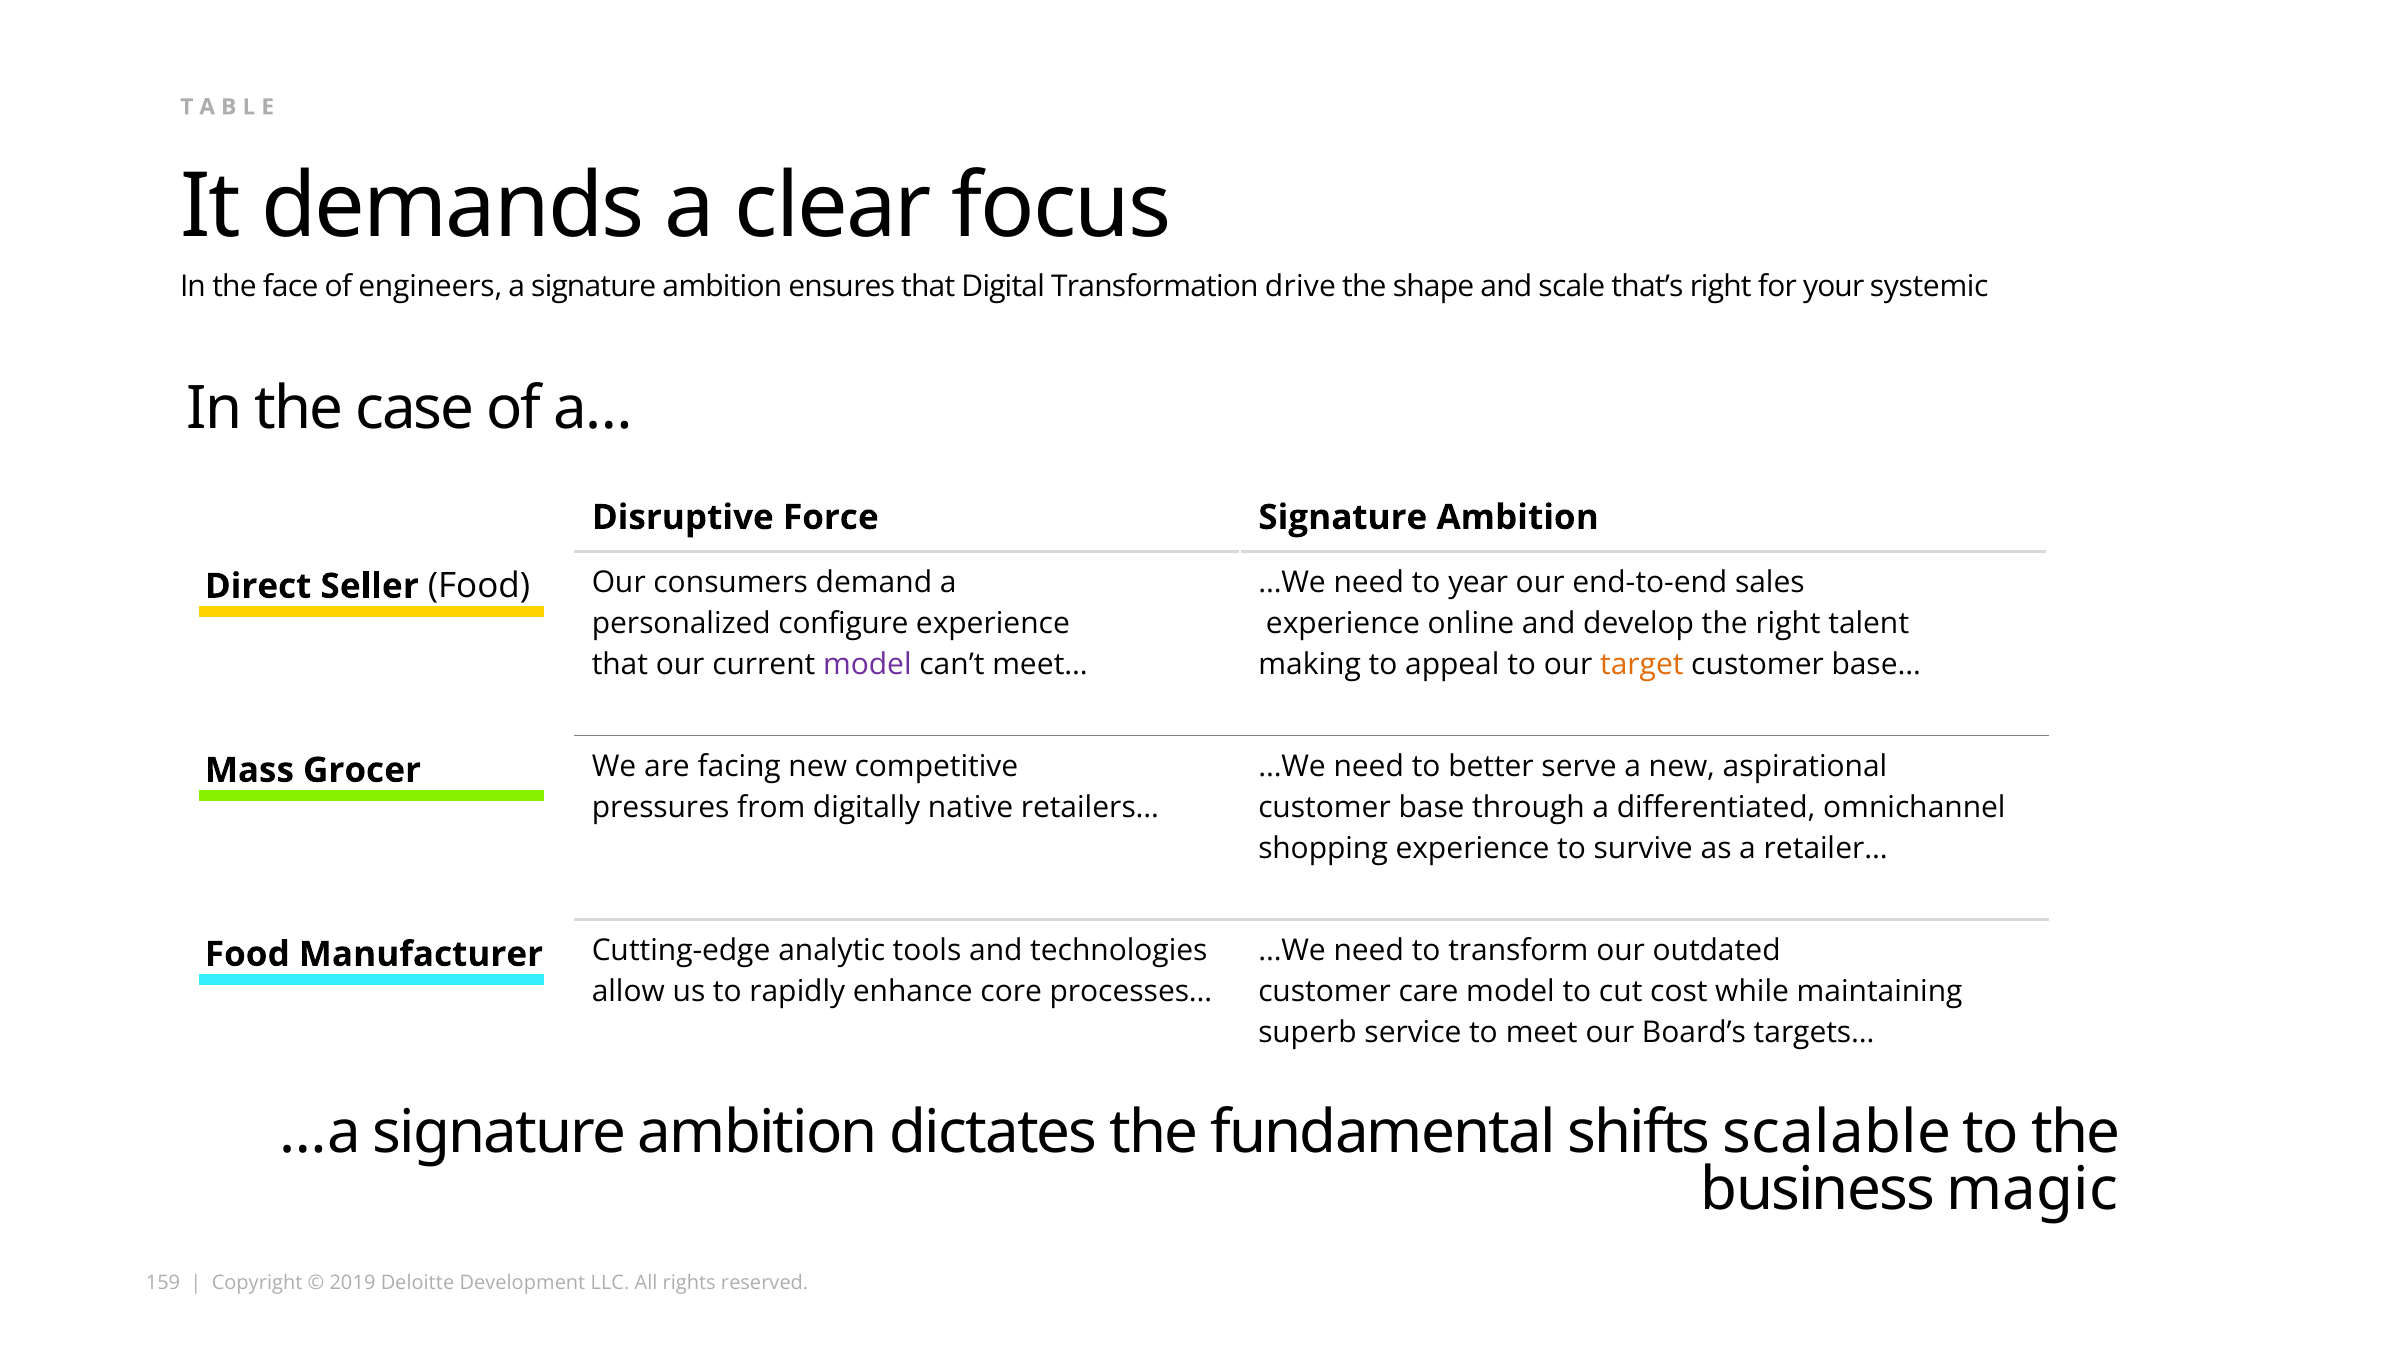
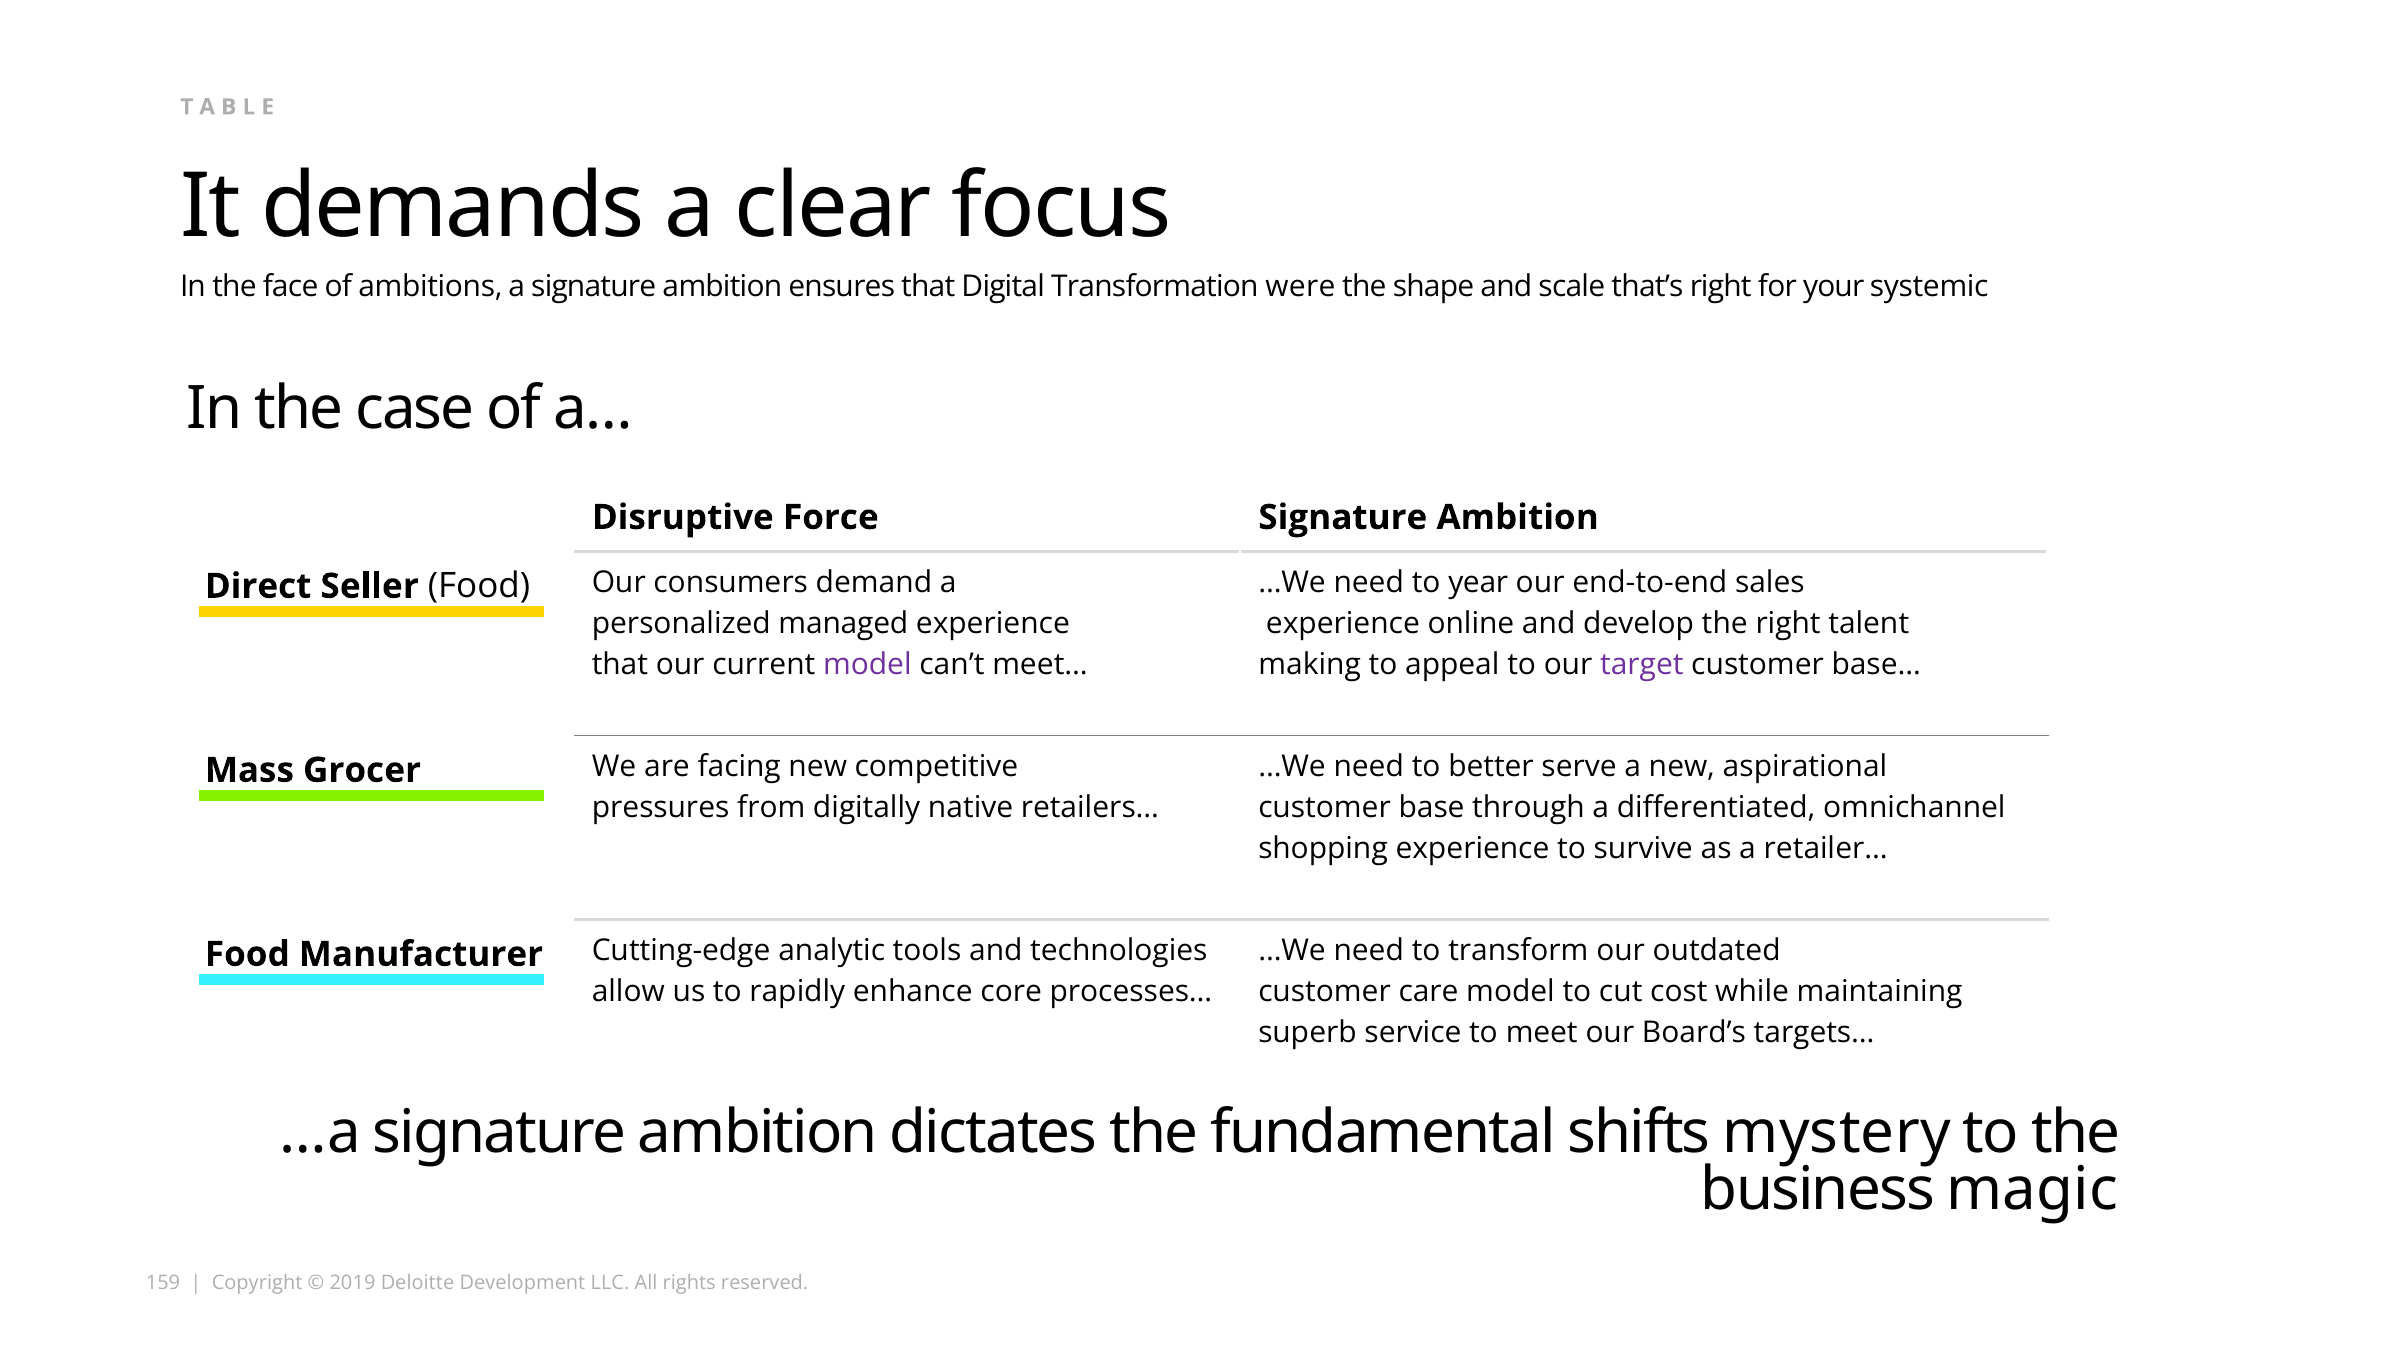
engineers: engineers -> ambitions
drive: drive -> were
configure: configure -> managed
target colour: orange -> purple
scalable: scalable -> mystery
